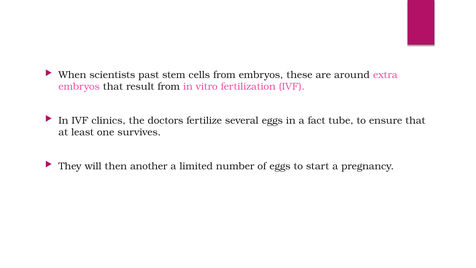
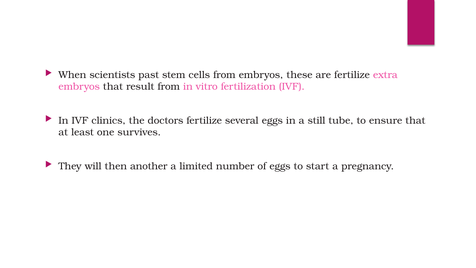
are around: around -> fertilize
fact: fact -> still
